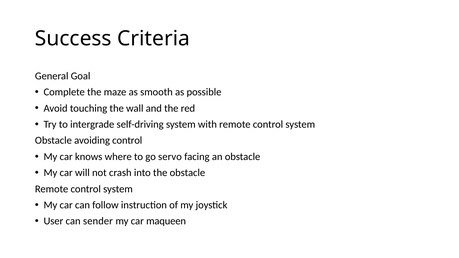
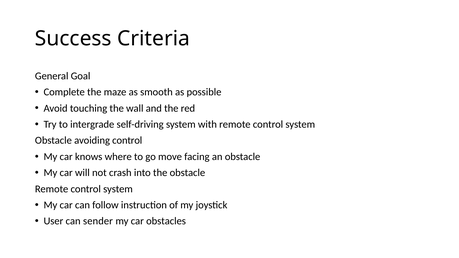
servo: servo -> move
maqueen: maqueen -> obstacles
